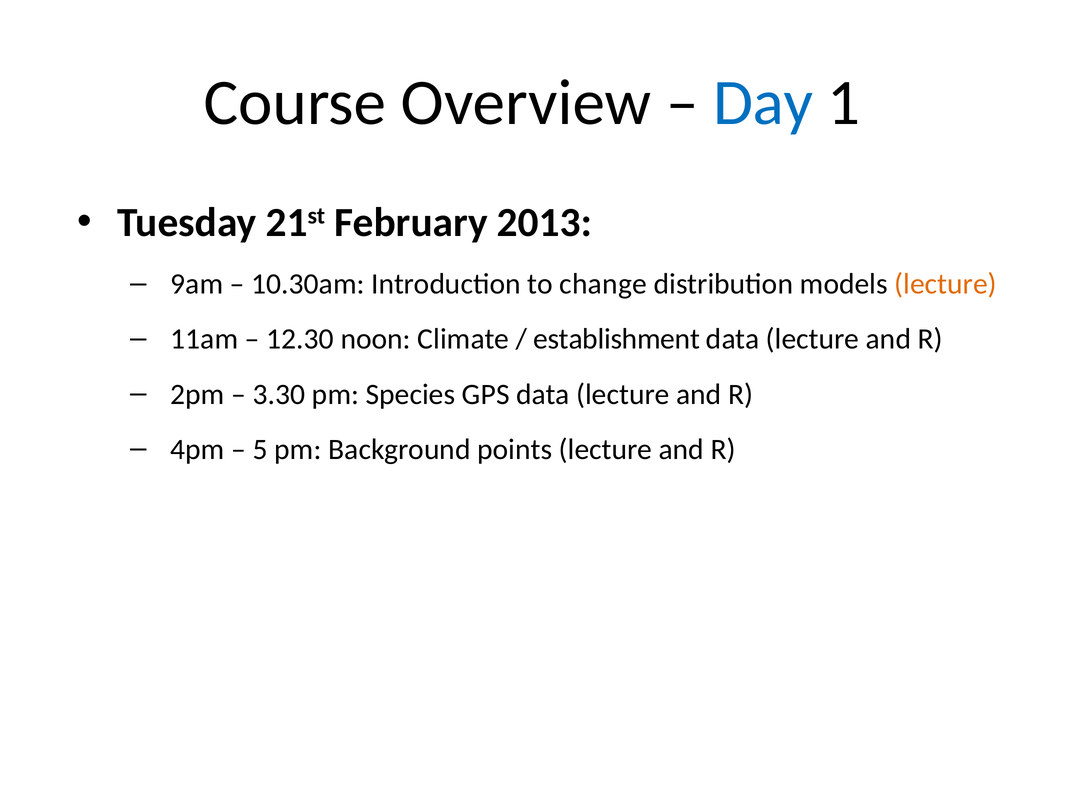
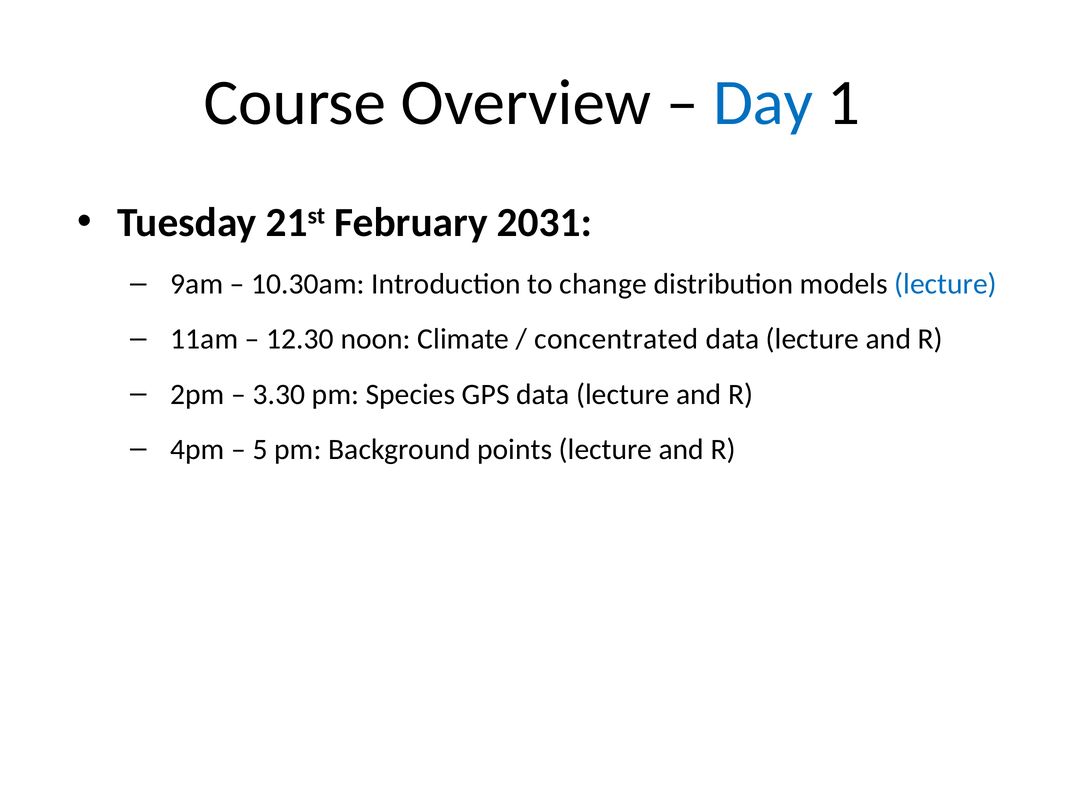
2013: 2013 -> 2031
lecture at (946, 284) colour: orange -> blue
establishment: establishment -> concentrated
